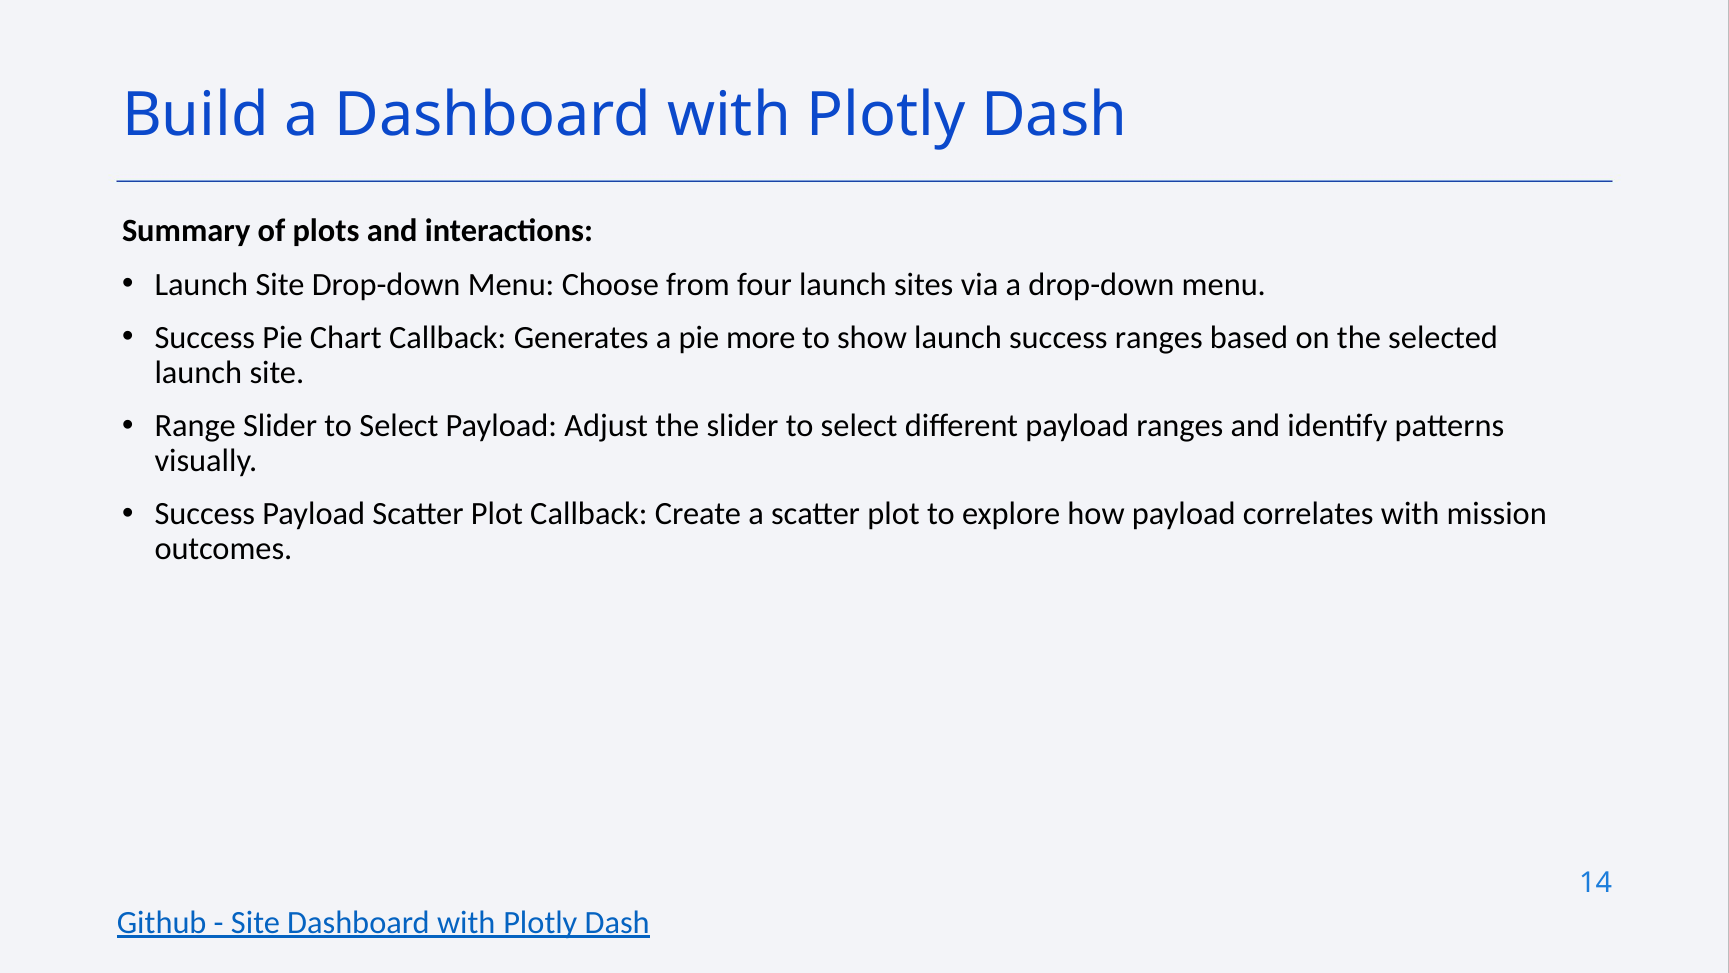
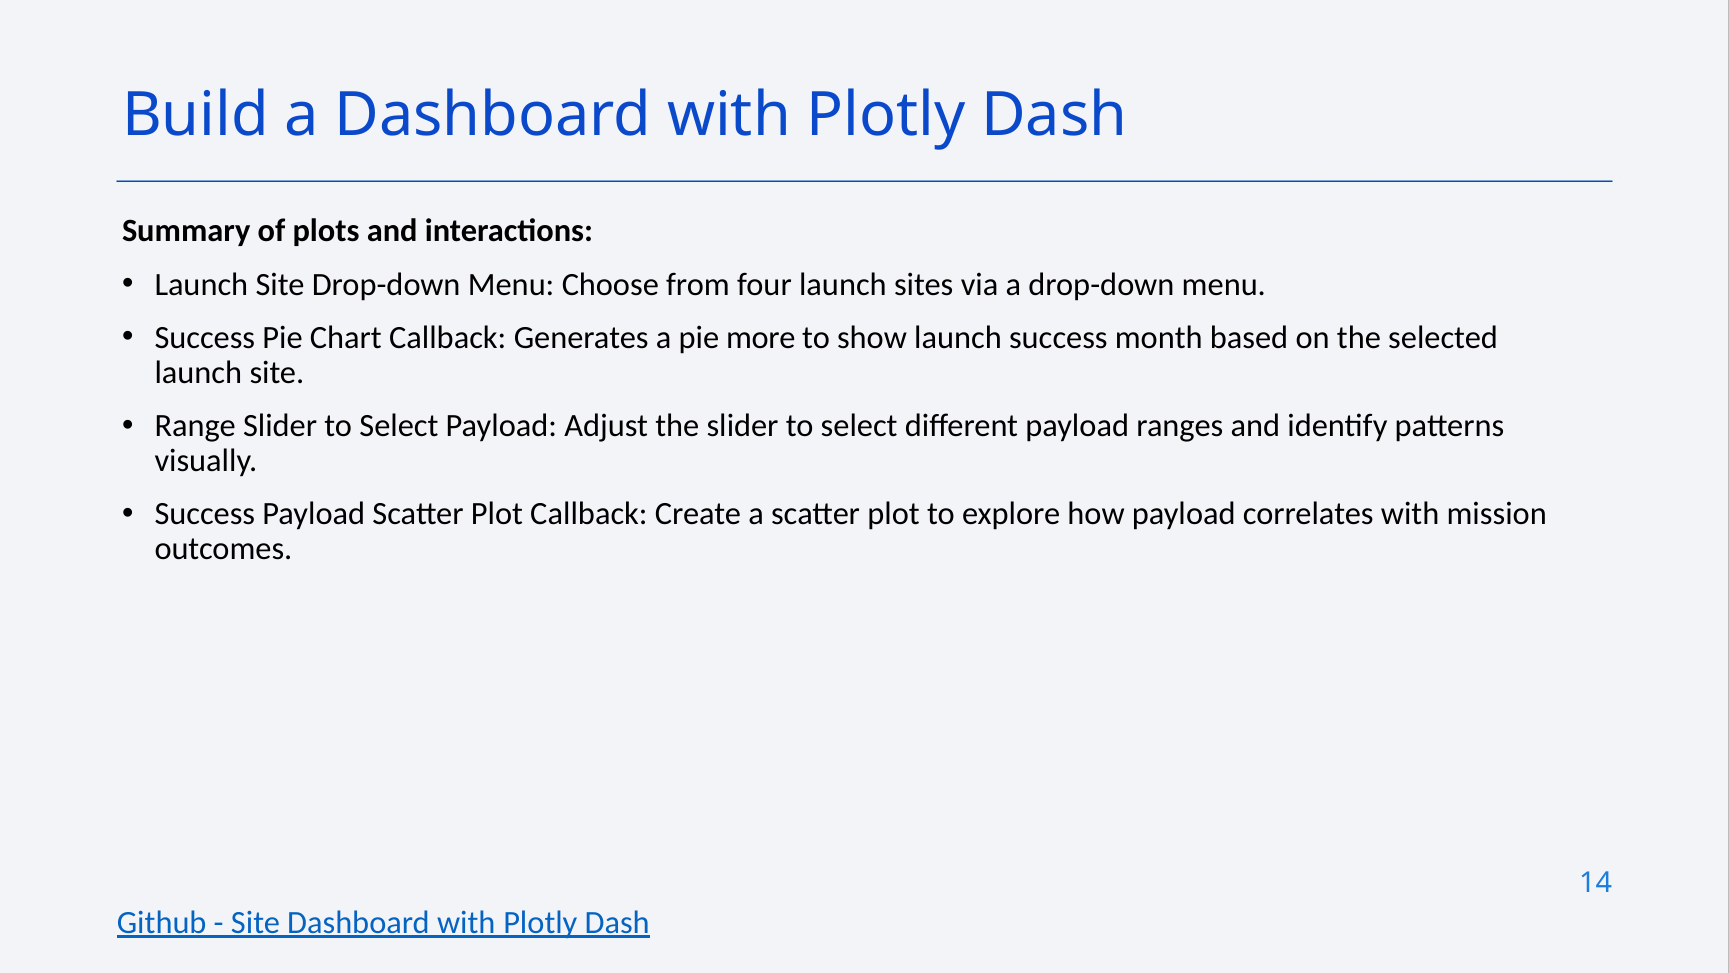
success ranges: ranges -> month
